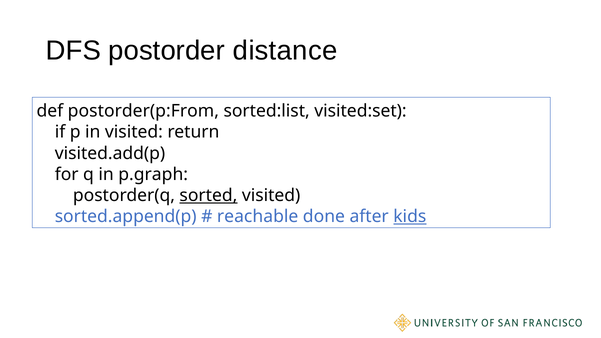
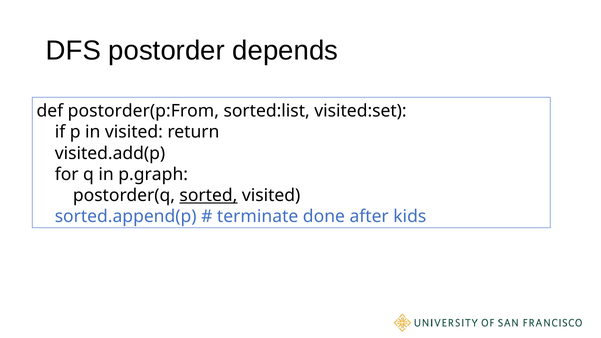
distance: distance -> depends
reachable: reachable -> terminate
kids underline: present -> none
